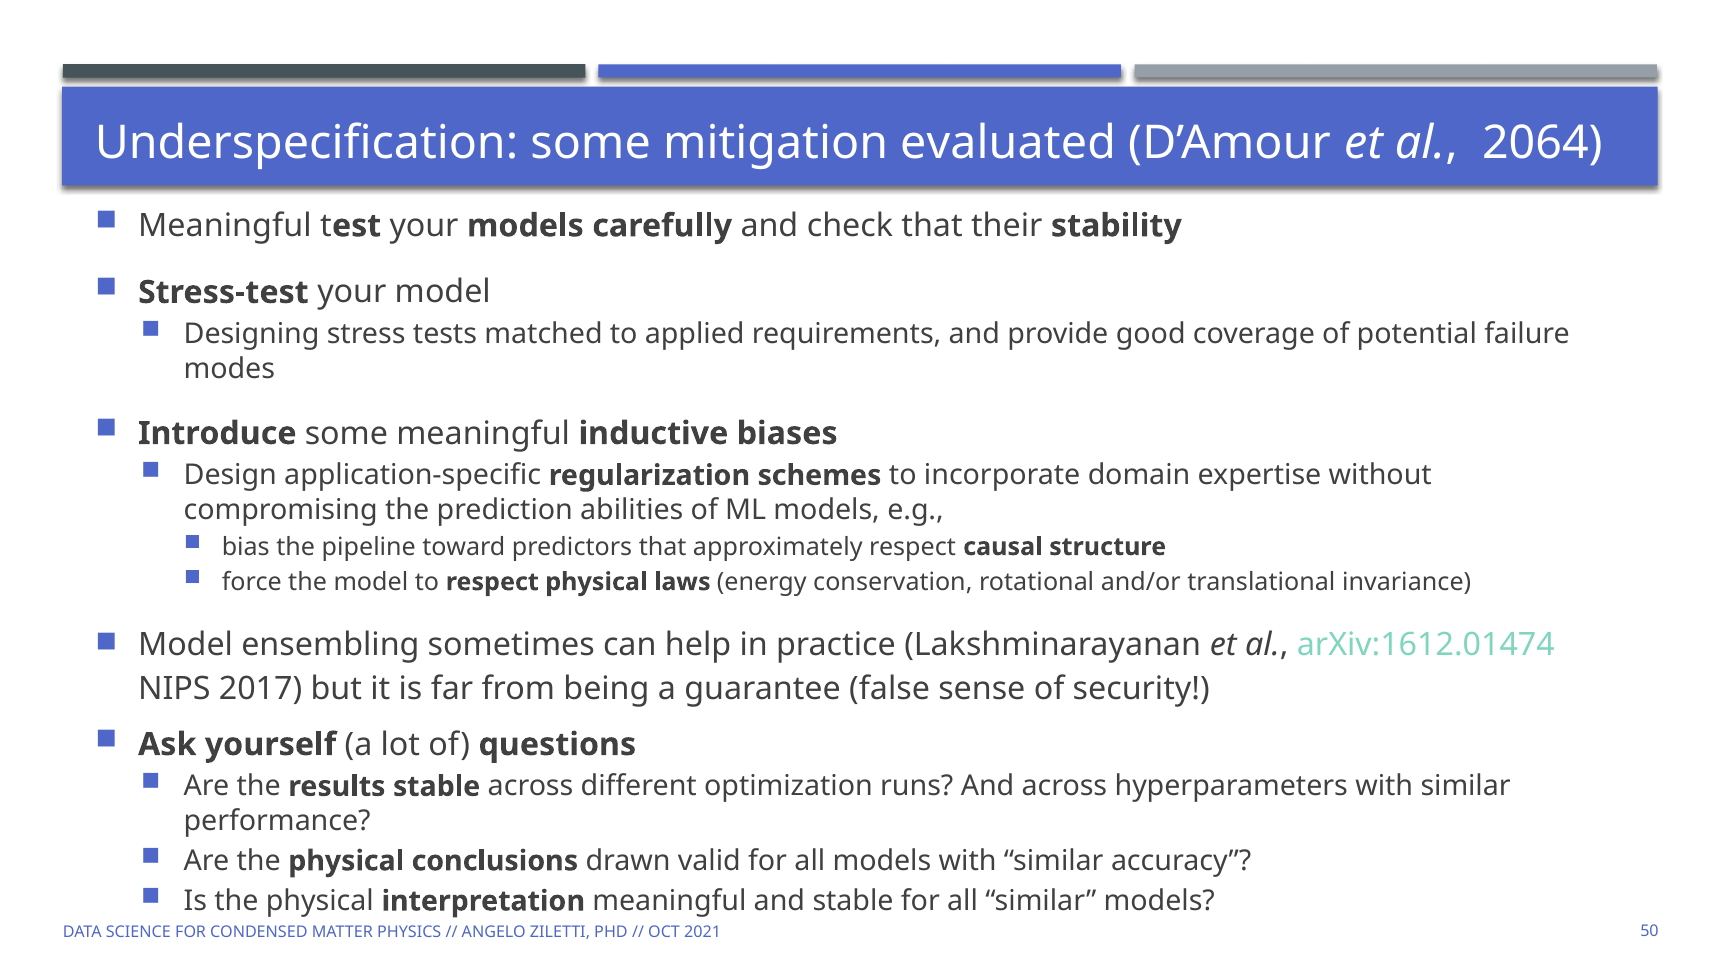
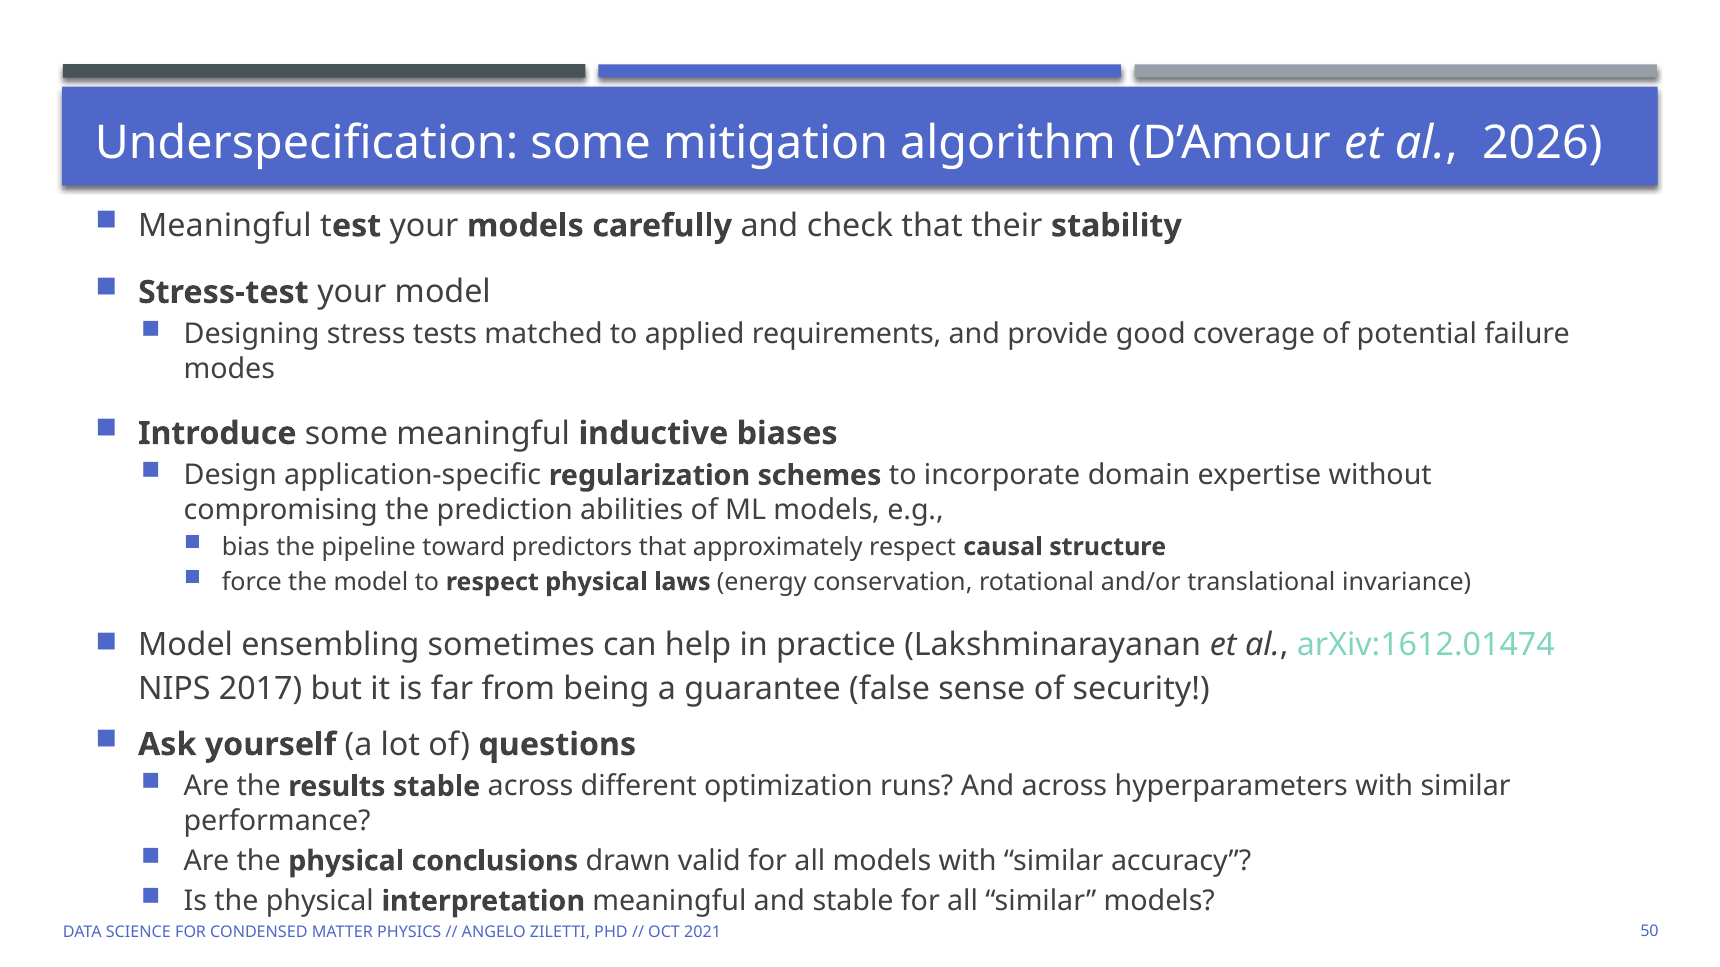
evaluated: evaluated -> algorithm
2064: 2064 -> 2026
